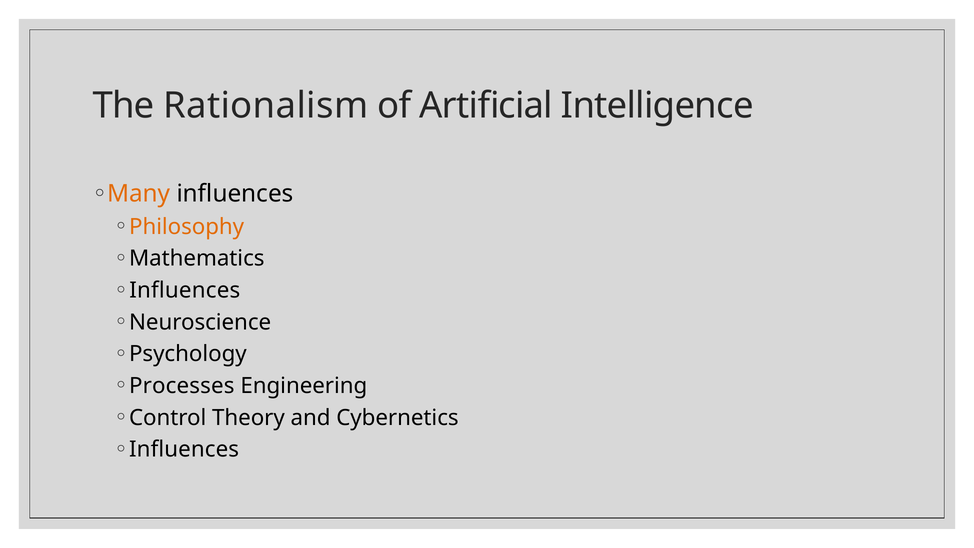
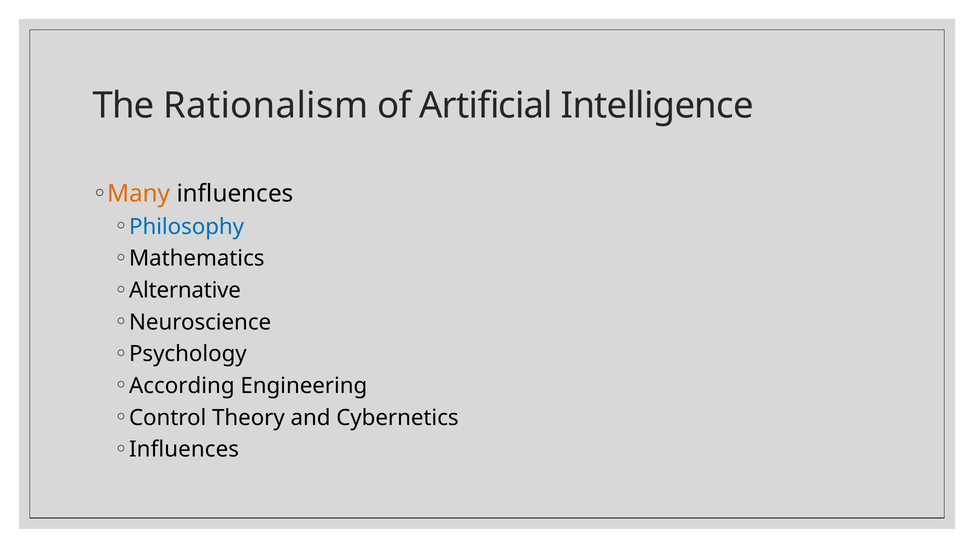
Philosophy colour: orange -> blue
Influences at (185, 290): Influences -> Alternative
Processes: Processes -> According
